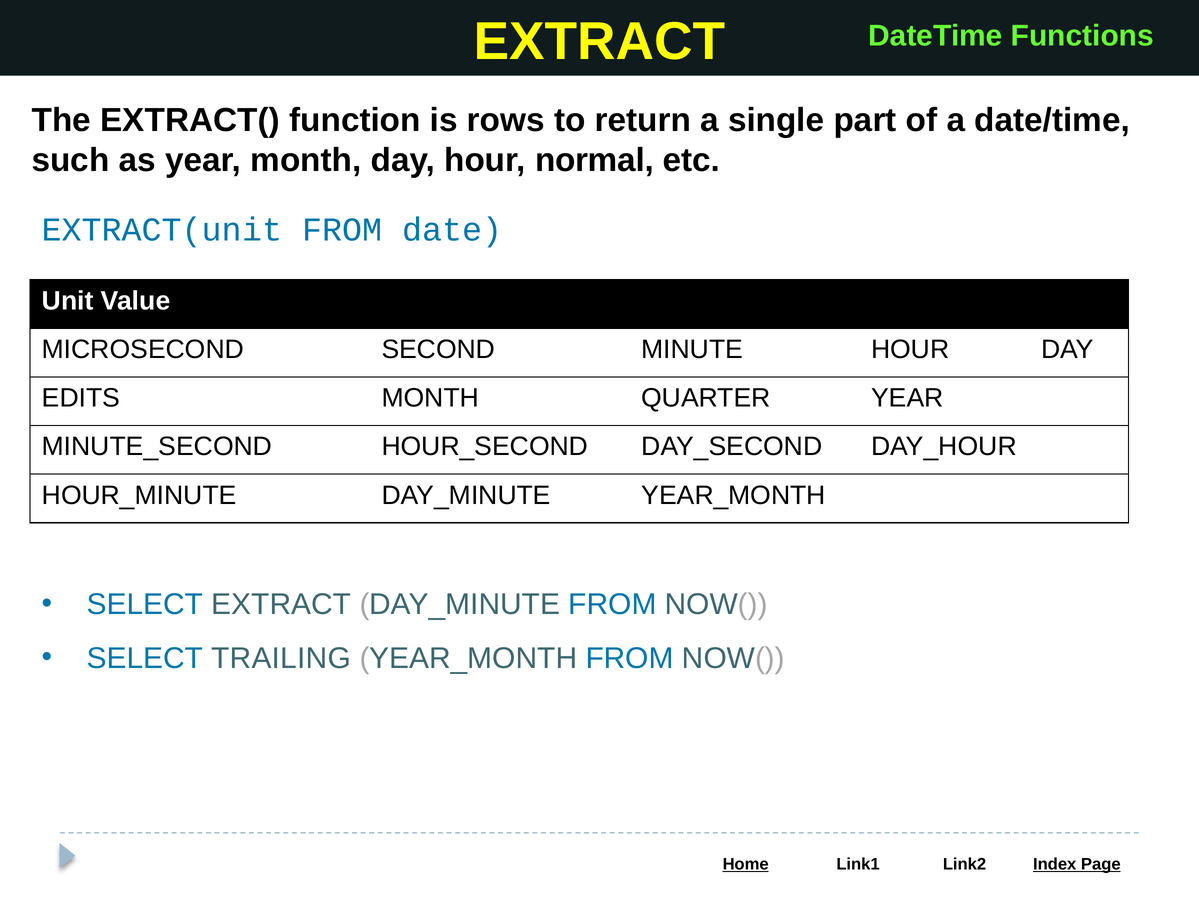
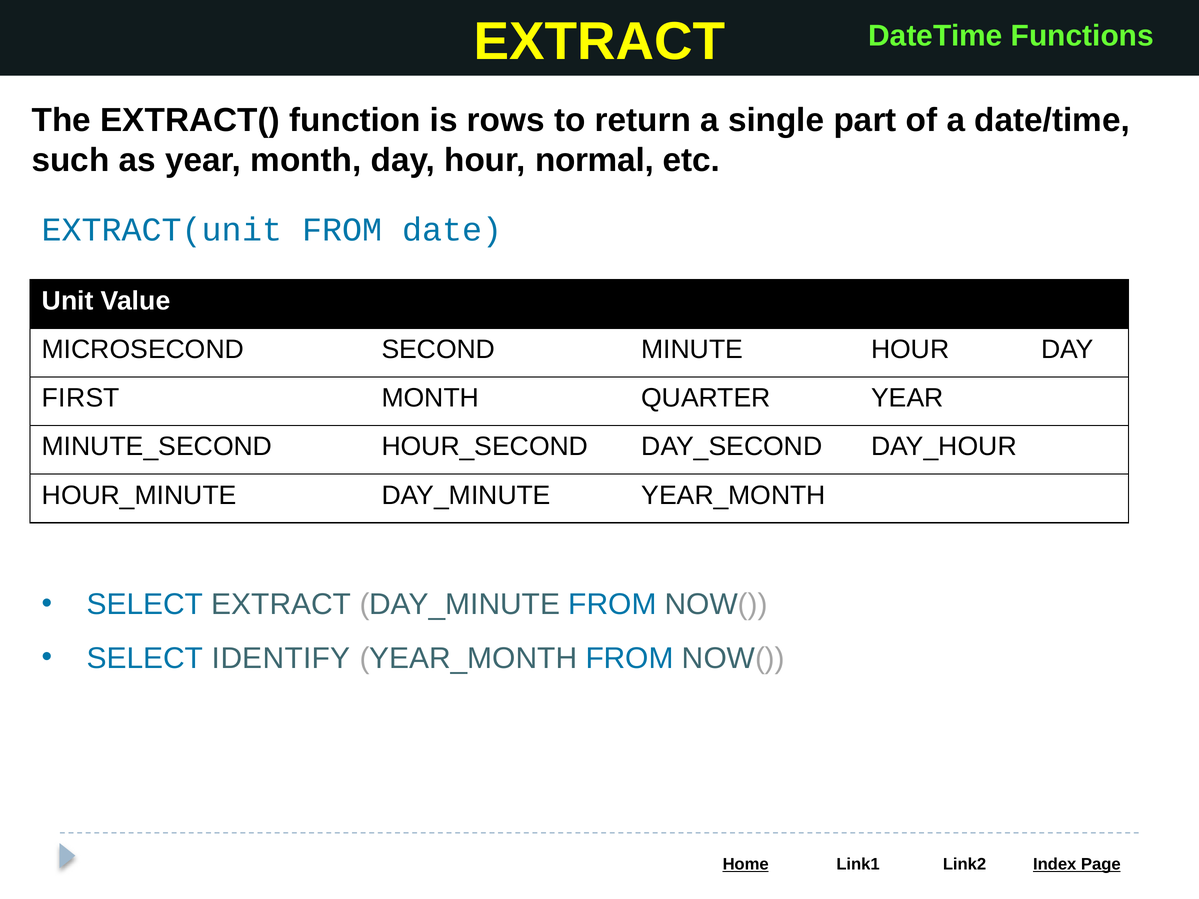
EDITS: EDITS -> FIRST
TRAILING: TRAILING -> IDENTIFY
